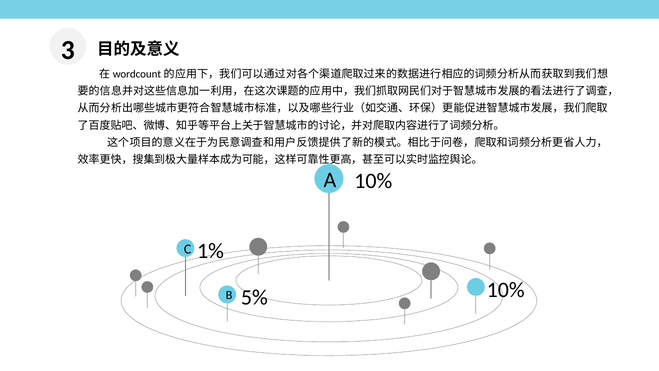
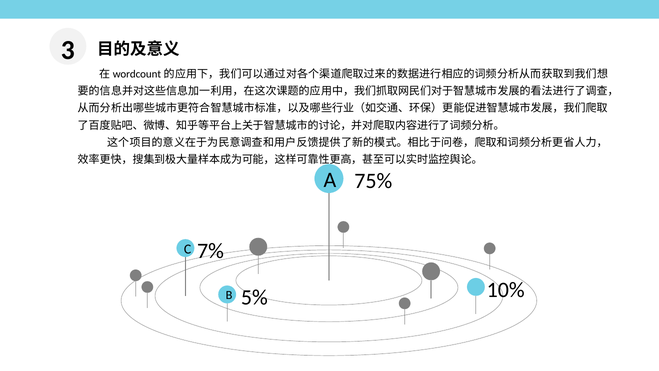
10% at (373, 181): 10% -> 75%
1%: 1% -> 7%
